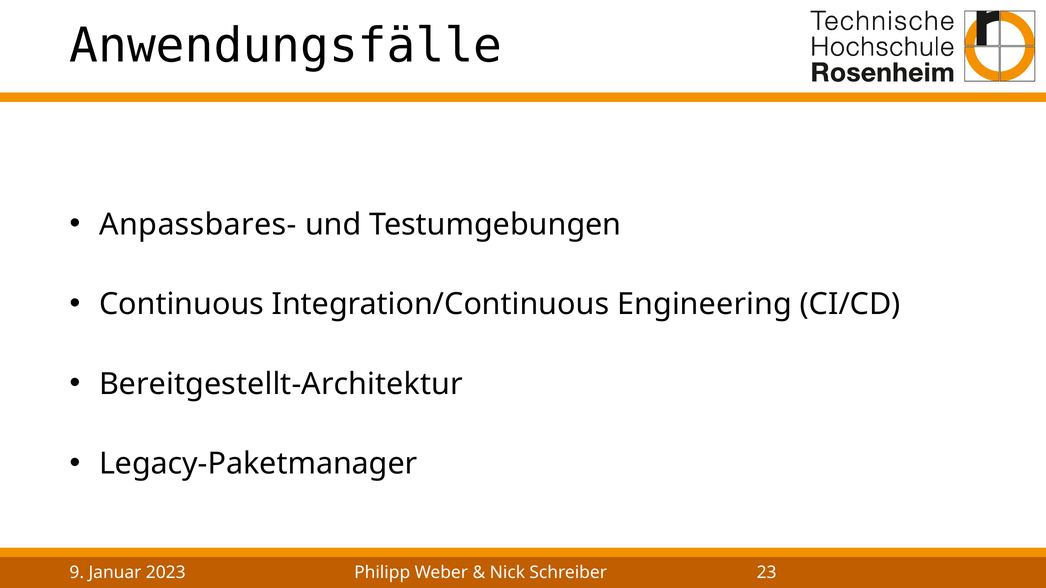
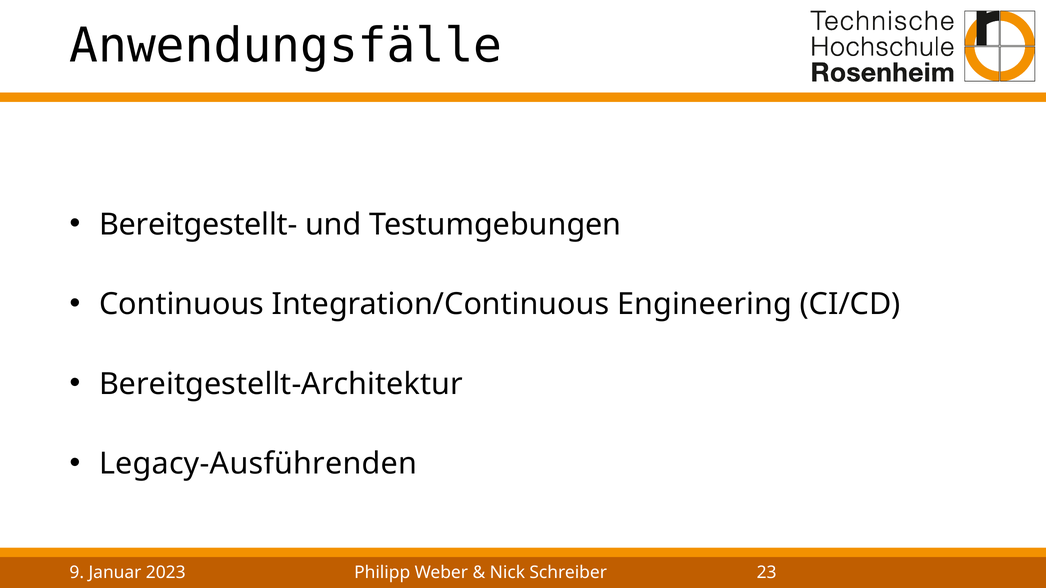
Anpassbares-: Anpassbares- -> Bereitgestellt-
Legacy-Paketmanager: Legacy-Paketmanager -> Legacy-Ausführenden
